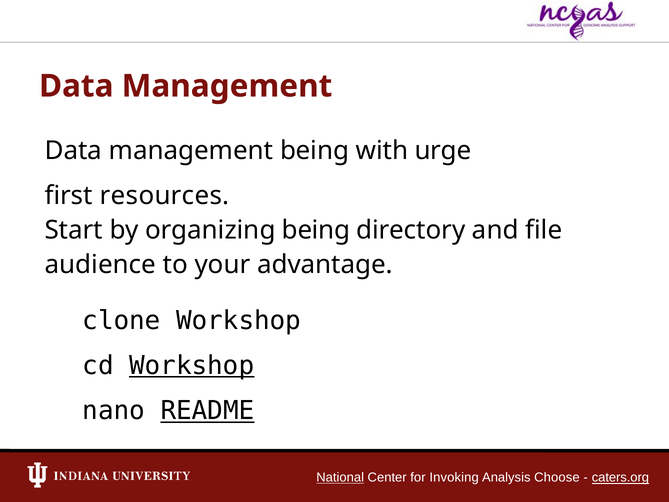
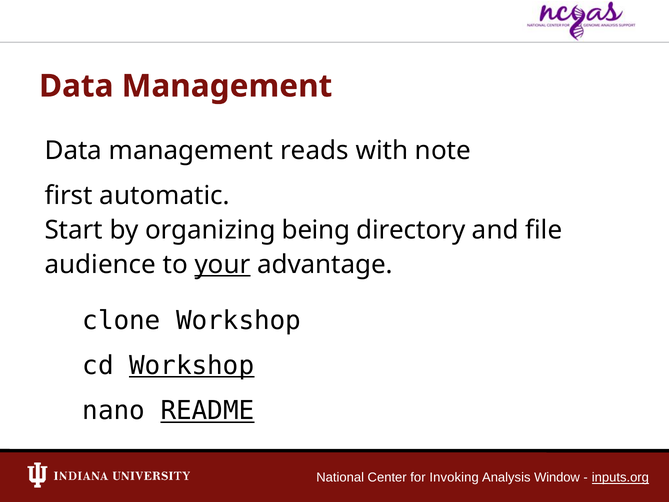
management being: being -> reads
urge: urge -> note
resources: resources -> automatic
your underline: none -> present
National underline: present -> none
Choose: Choose -> Window
caters.org: caters.org -> inputs.org
